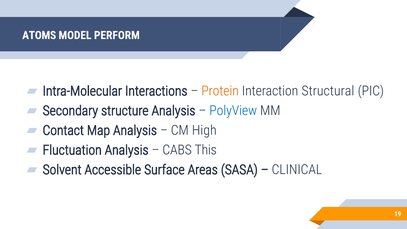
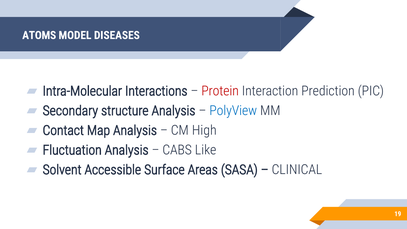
PERFORM: PERFORM -> DISEASES
Protein colour: orange -> red
Structural: Structural -> Prediction
This: This -> Like
